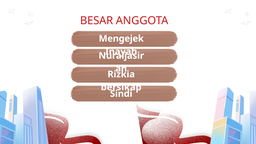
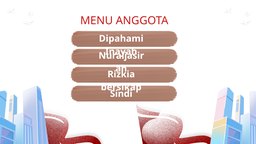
BESAR: BESAR -> MENU
Mengejek: Mengejek -> Dipahami
